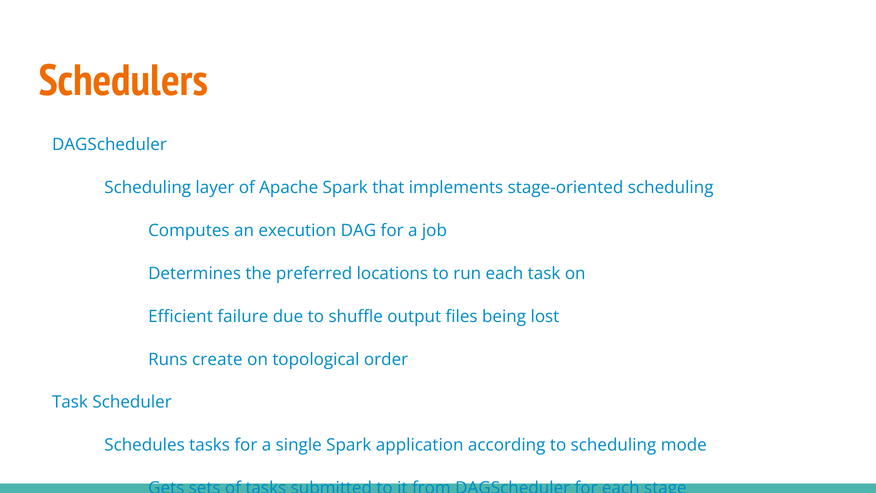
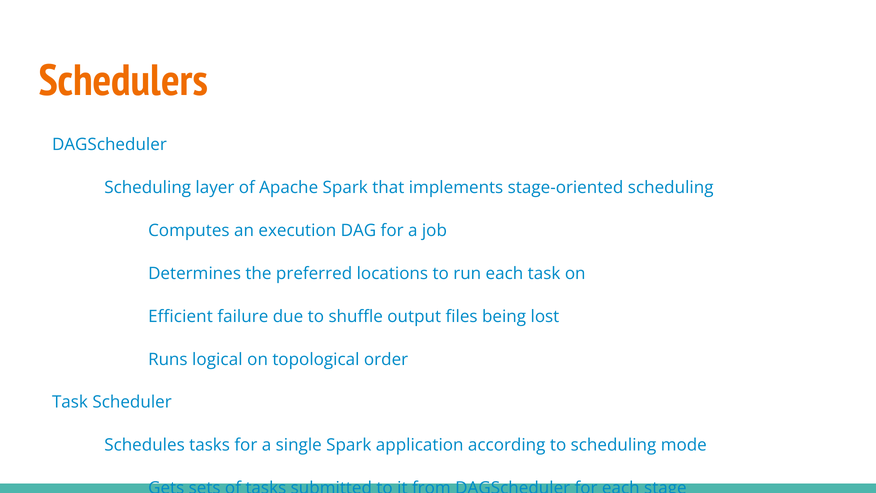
create: create -> logical
